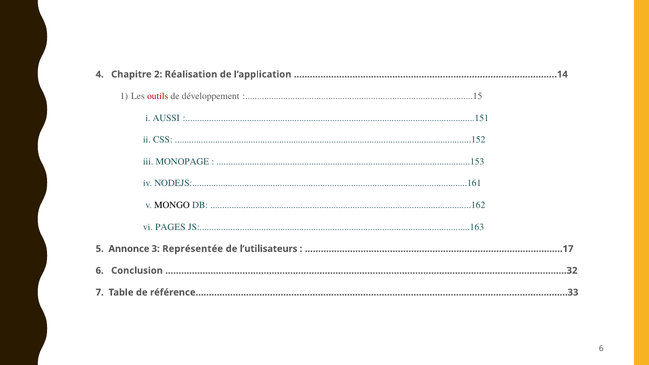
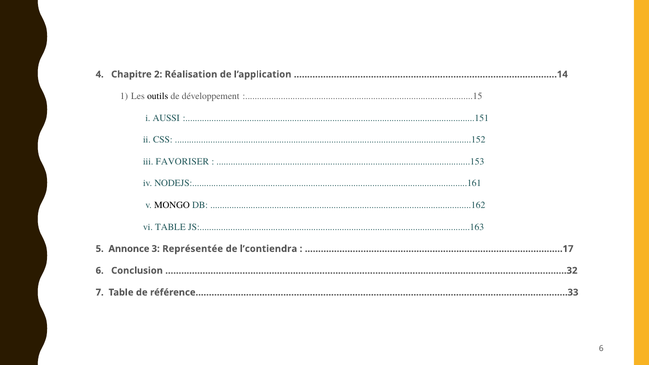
outils colour: red -> black
MONOPAGE: MONOPAGE -> FAVORISER
vi PAGES: PAGES -> TABLE
l’utilisateurs: l’utilisateurs -> l’contiendra
